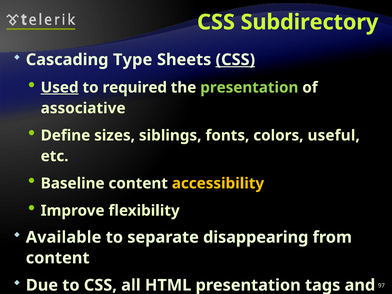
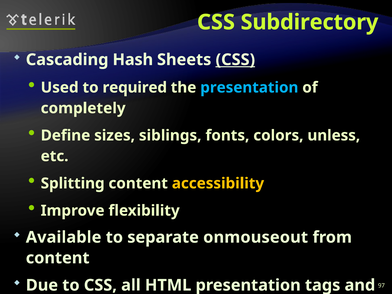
Type: Type -> Hash
Used underline: present -> none
presentation at (249, 88) colour: light green -> light blue
associative: associative -> completely
useful: useful -> unless
Baseline: Baseline -> Splitting
disappearing: disappearing -> onmouseout
